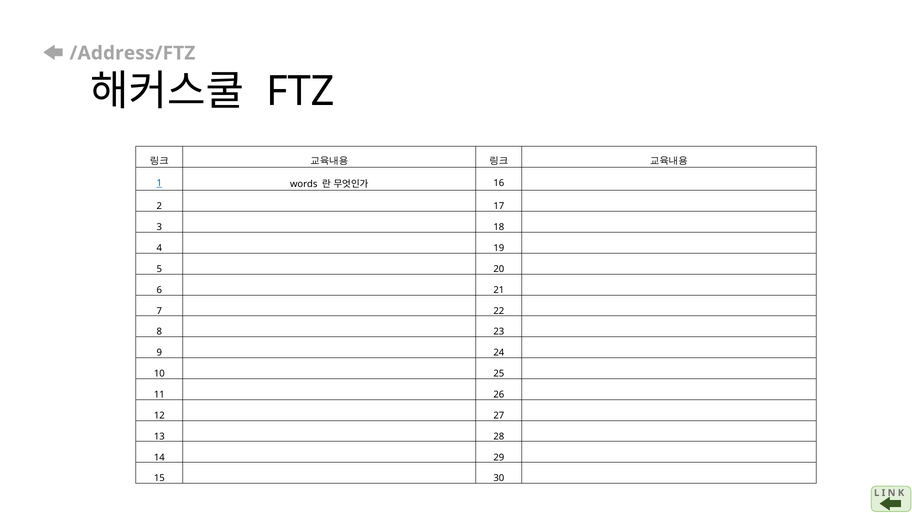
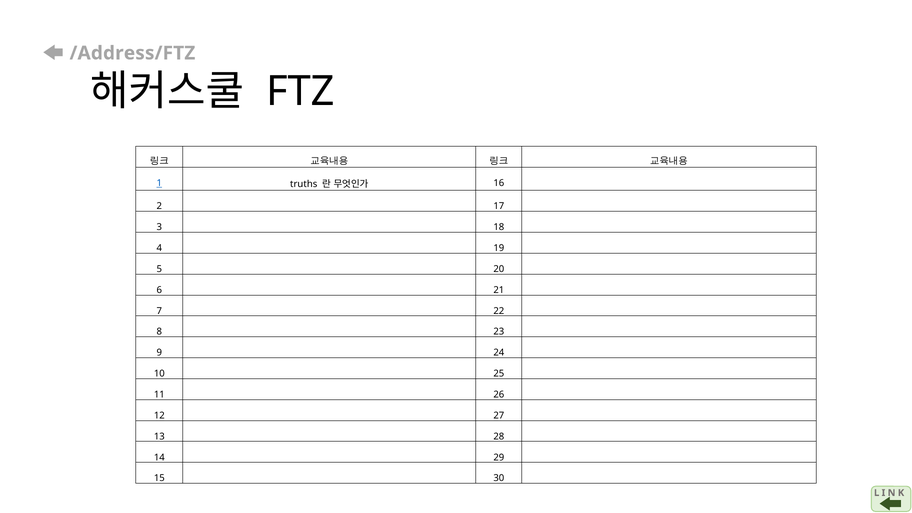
words: words -> truths
